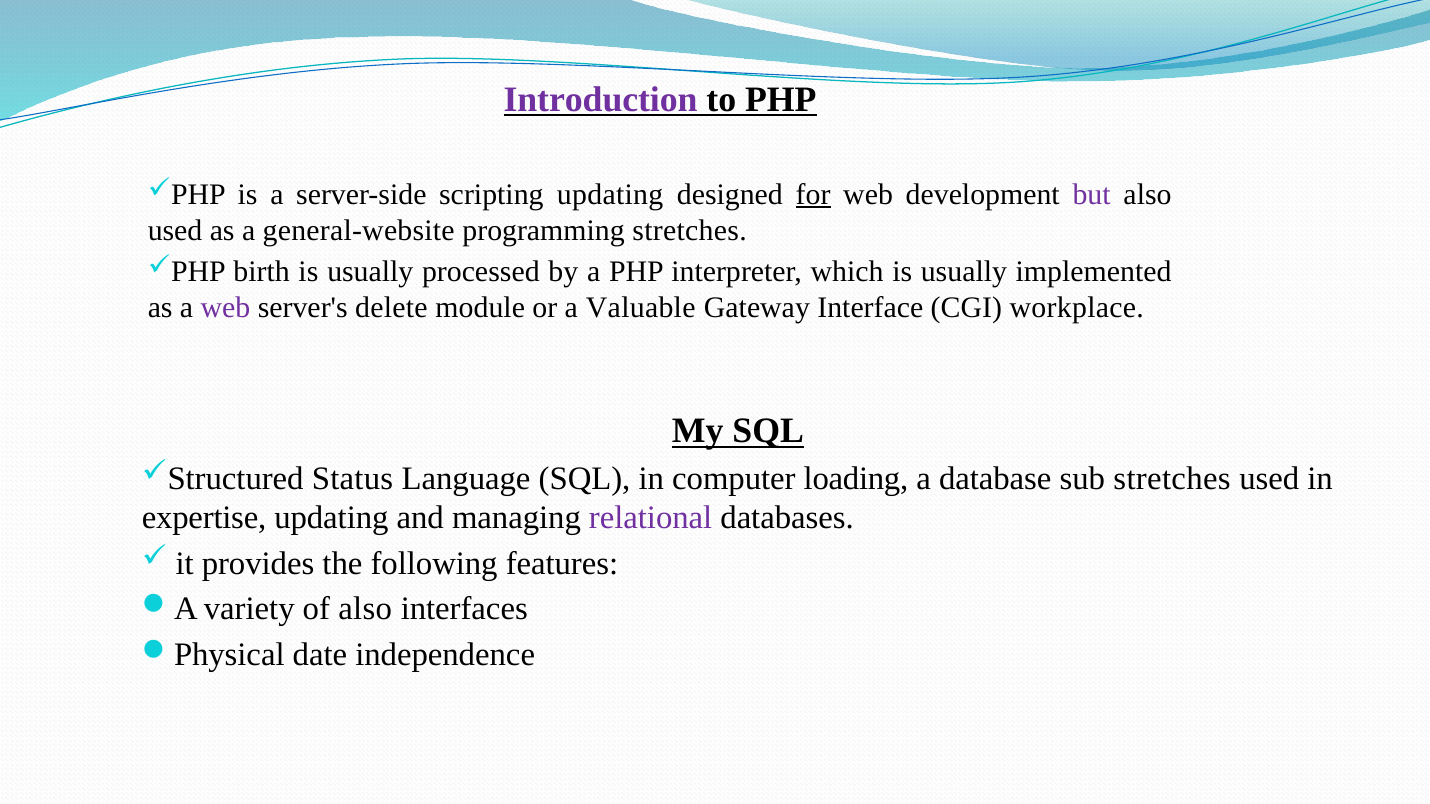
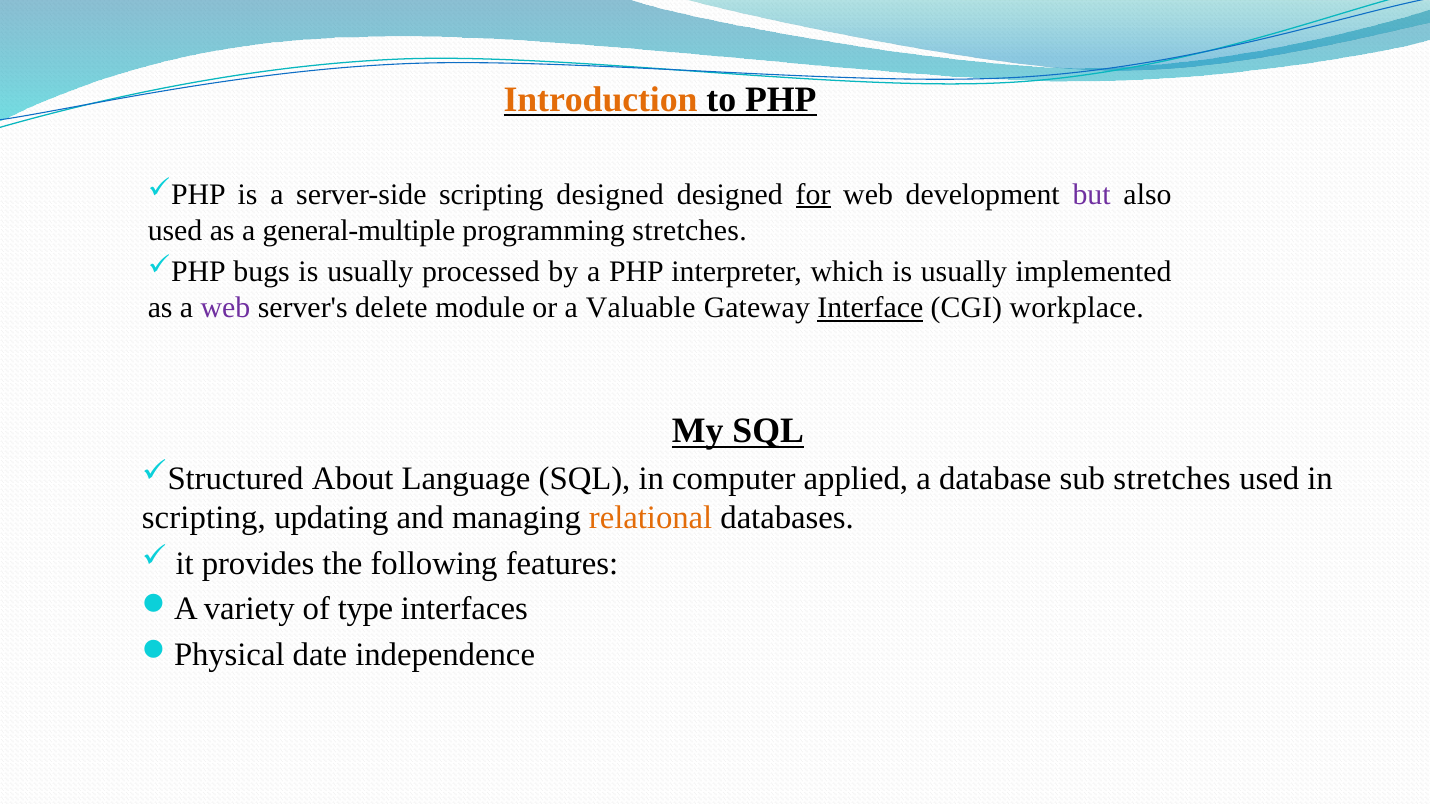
Introduction colour: purple -> orange
scripting updating: updating -> designed
general-website: general-website -> general-multiple
birth: birth -> bugs
Interface underline: none -> present
Status: Status -> About
loading: loading -> applied
expertise at (204, 518): expertise -> scripting
relational colour: purple -> orange
of also: also -> type
